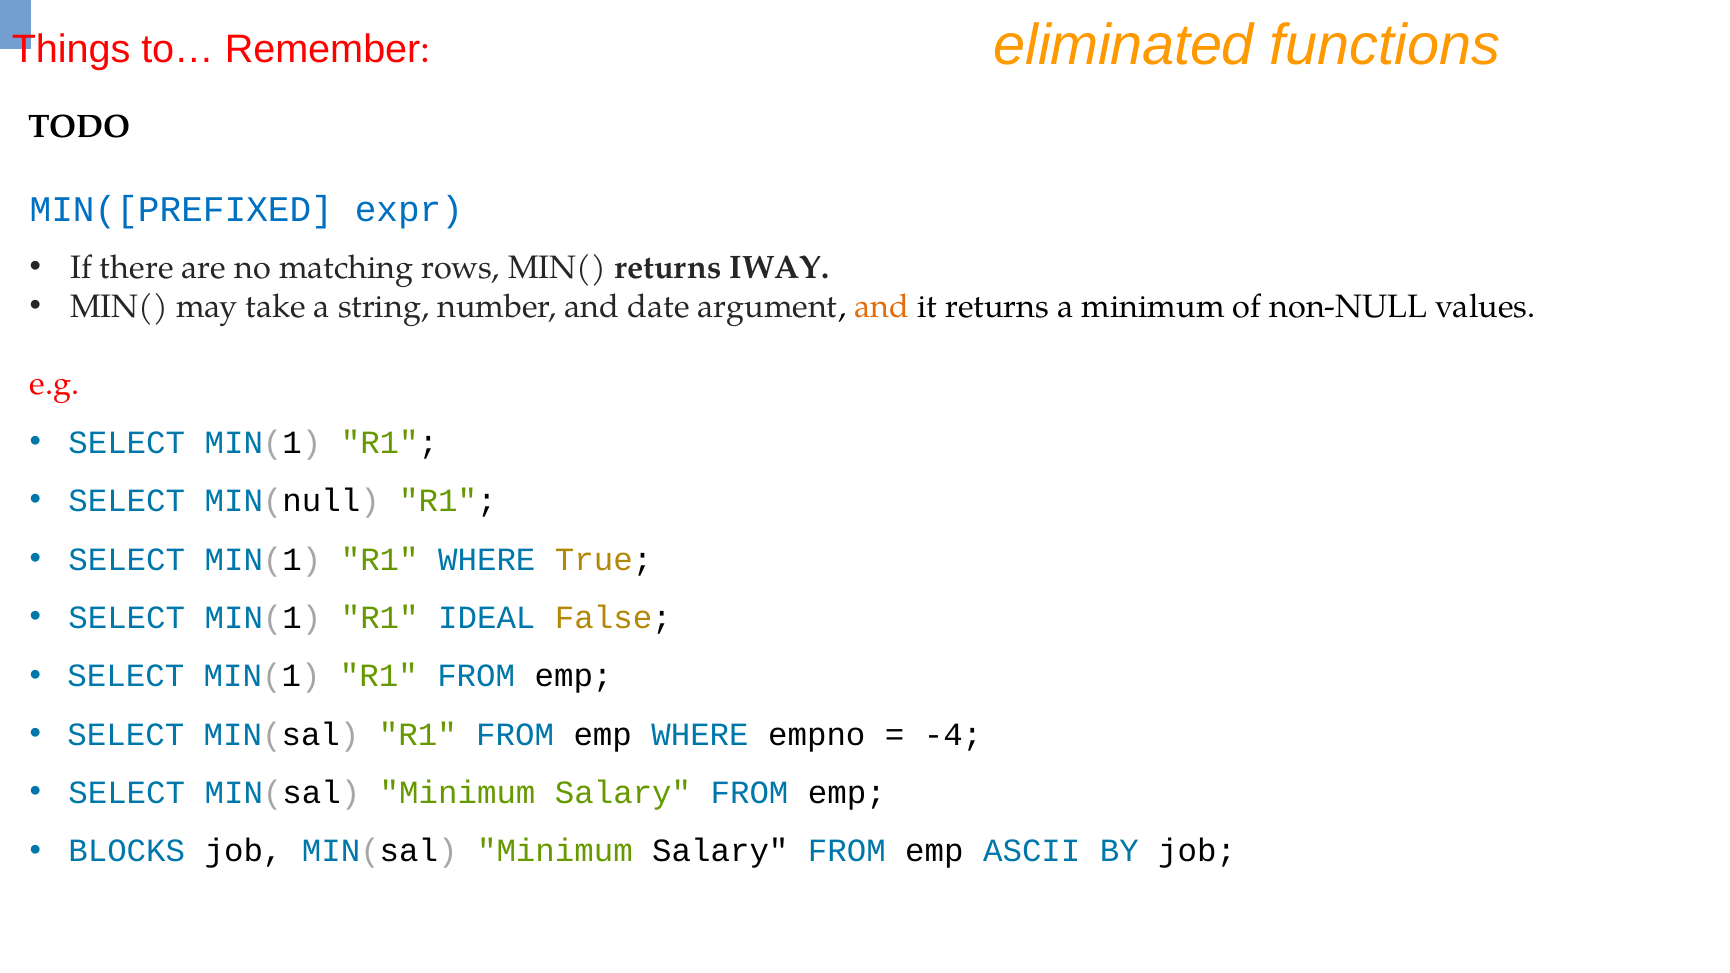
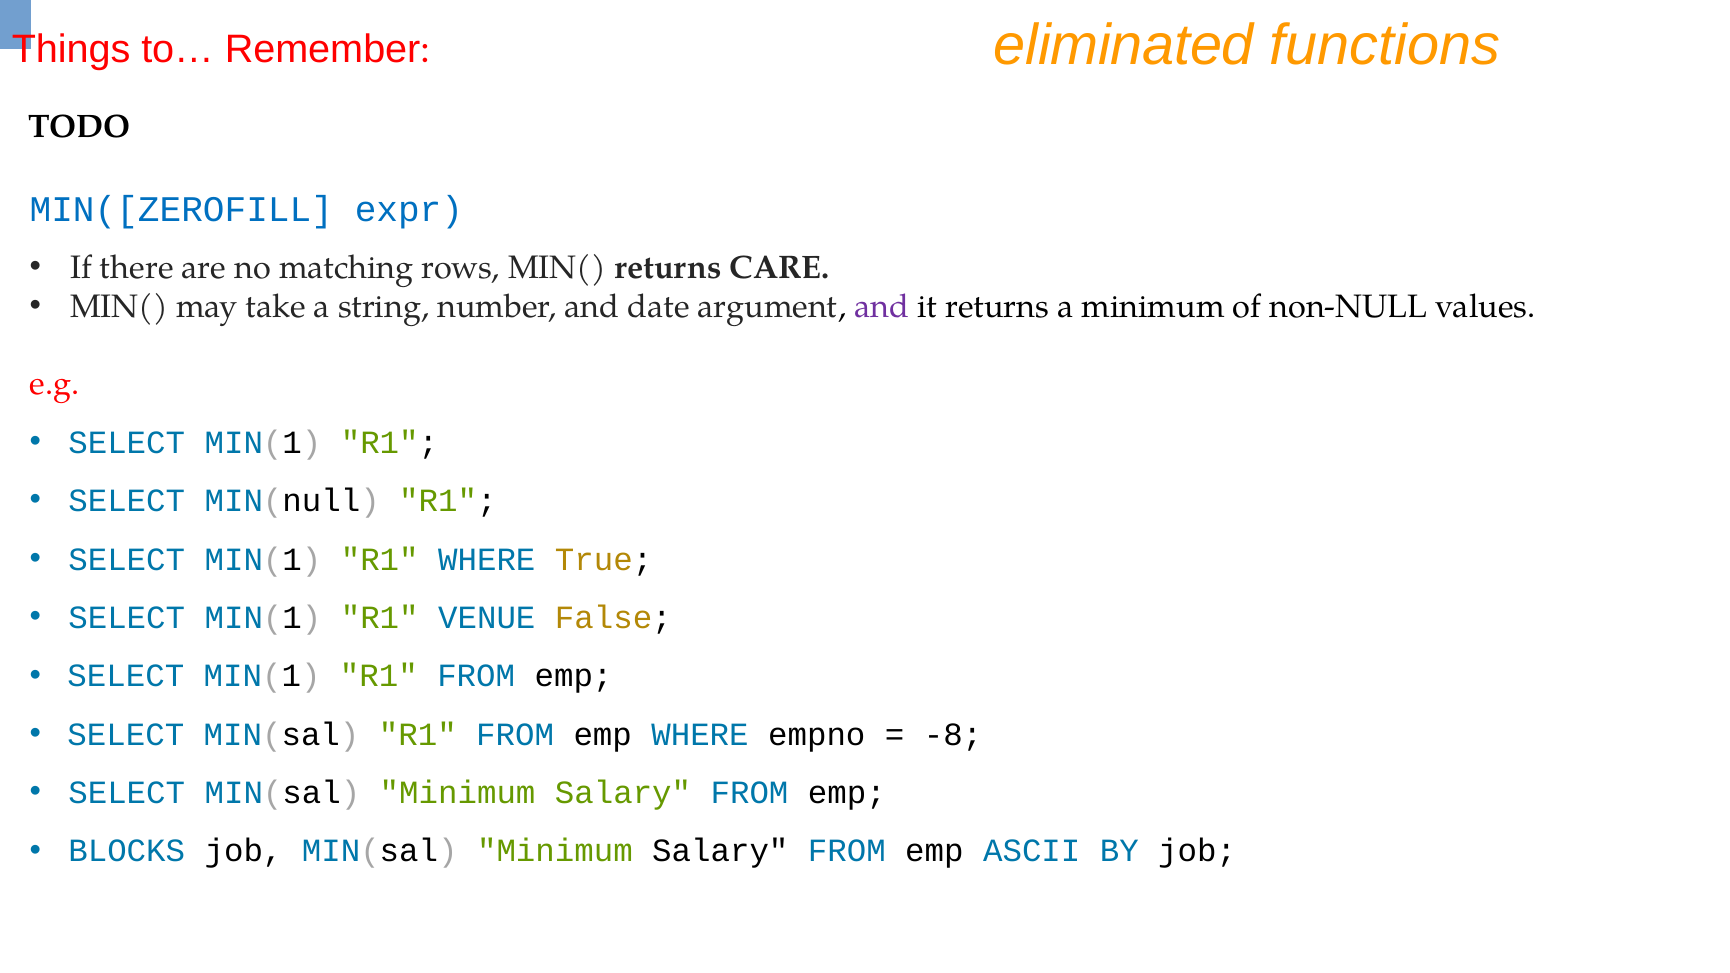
MIN([PREFIXED: MIN([PREFIXED -> MIN([ZEROFILL
IWAY: IWAY -> CARE
and at (882, 306) colour: orange -> purple
IDEAL: IDEAL -> VENUE
-4: -4 -> -8
